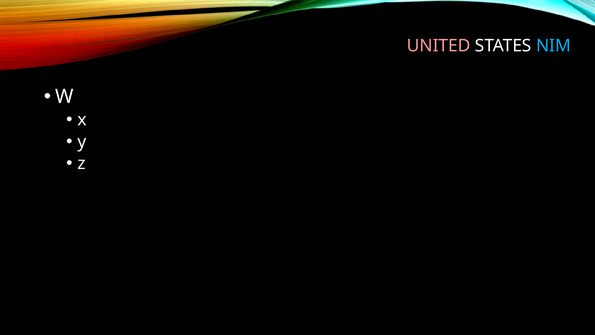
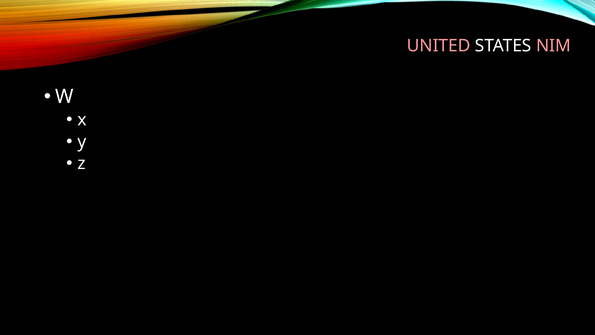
NIM colour: light blue -> pink
